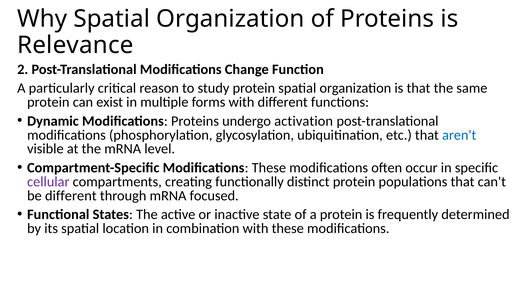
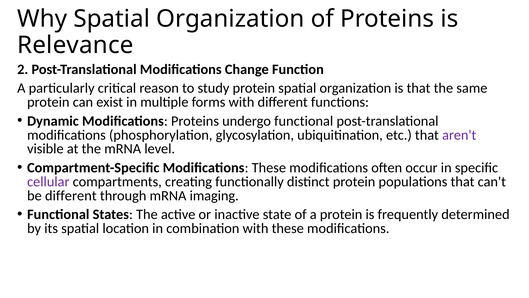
undergo activation: activation -> functional
aren't colour: blue -> purple
focused: focused -> imaging
